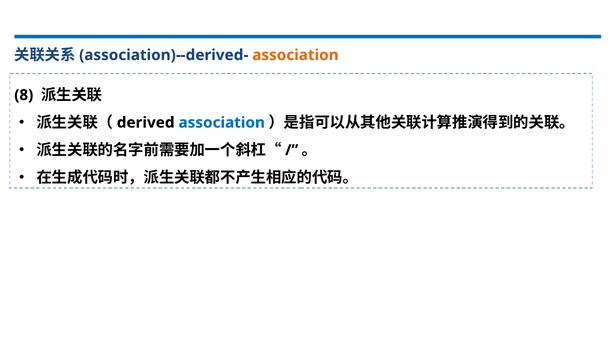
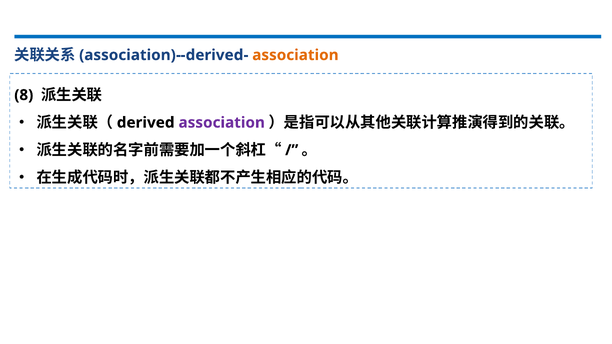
association at (222, 123) colour: blue -> purple
